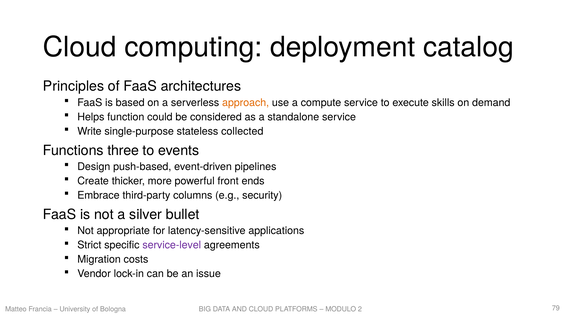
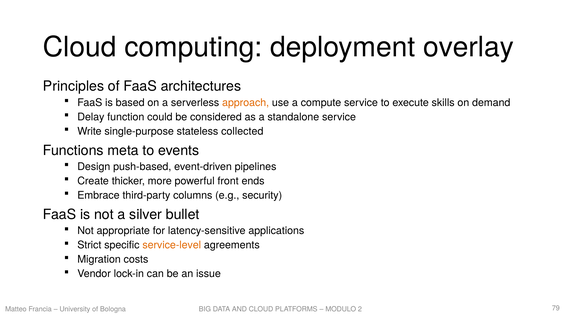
catalog: catalog -> overlay
Helps: Helps -> Delay
three: three -> meta
service-level colour: purple -> orange
